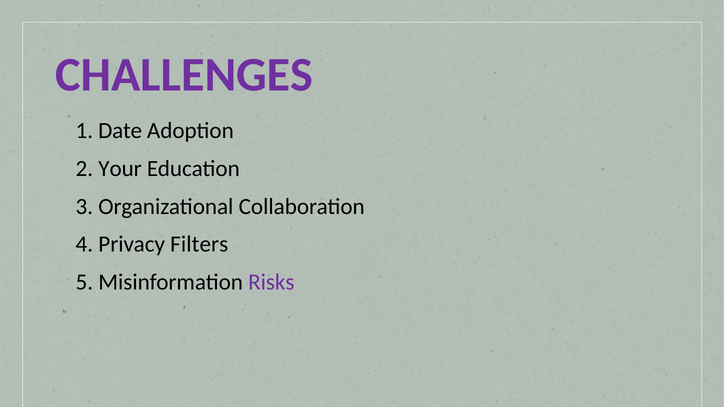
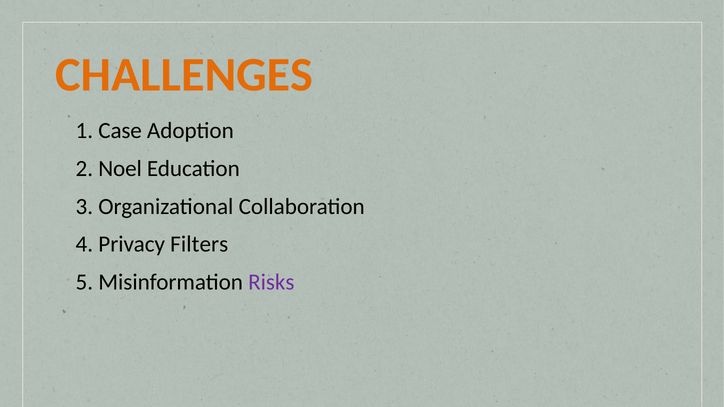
CHALLENGES colour: purple -> orange
Date: Date -> Case
Your: Your -> Noel
